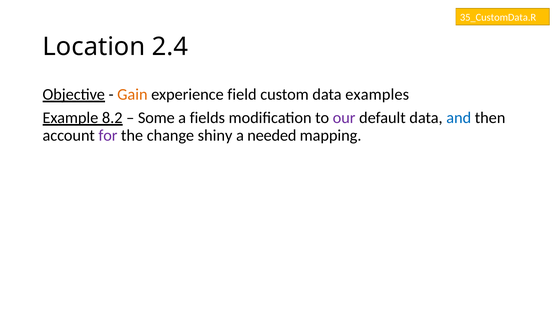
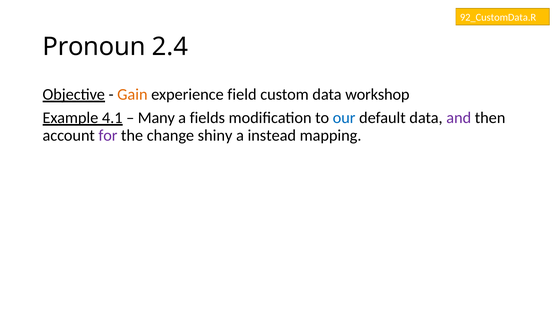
35_CustomData.R: 35_CustomData.R -> 92_CustomData.R
Location: Location -> Pronoun
examples: examples -> workshop
8.2: 8.2 -> 4.1
Some: Some -> Many
our colour: purple -> blue
and colour: blue -> purple
needed: needed -> instead
